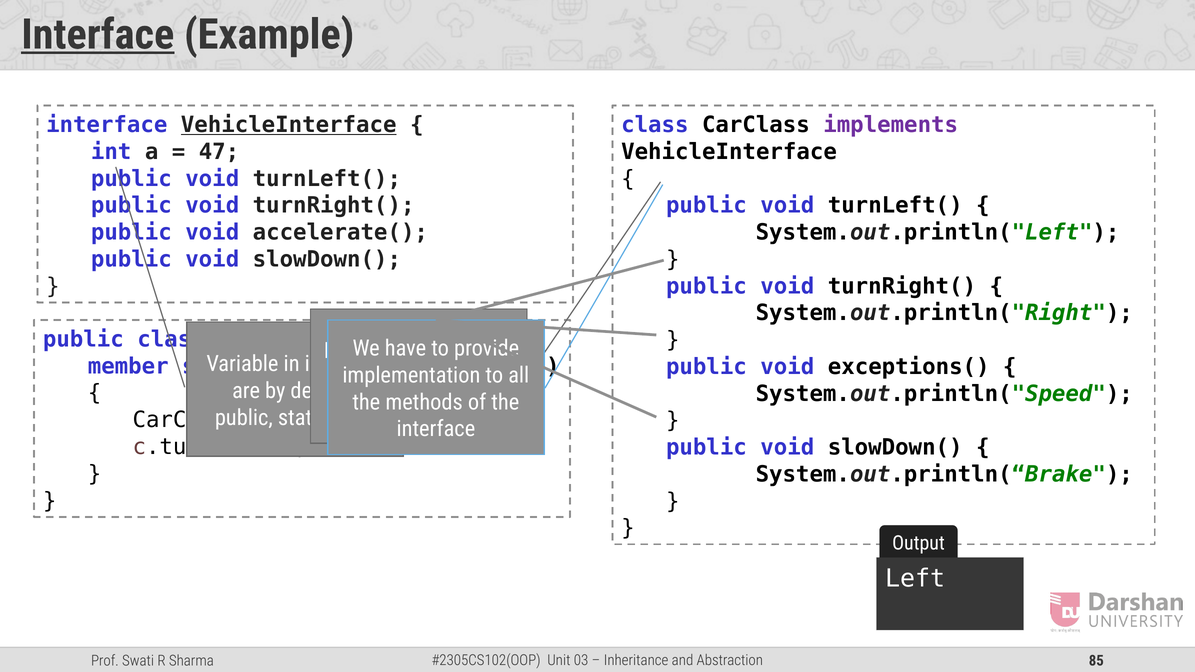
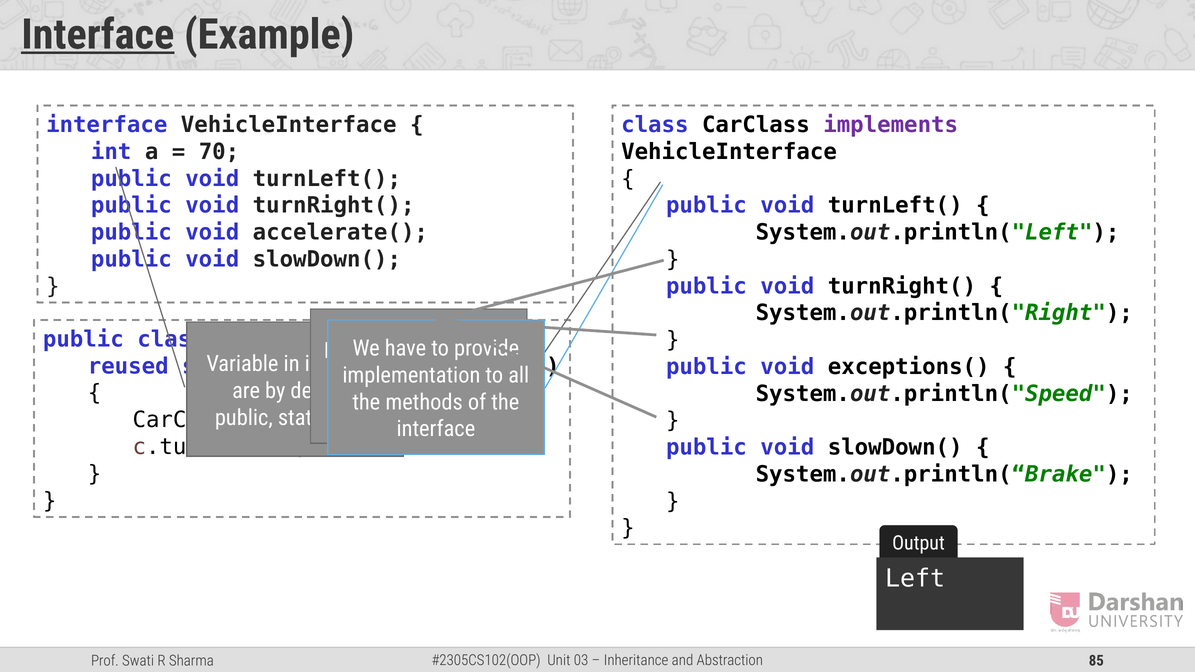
VehicleInterface at (289, 125) underline: present -> none
47: 47 -> 70
member: member -> reused
